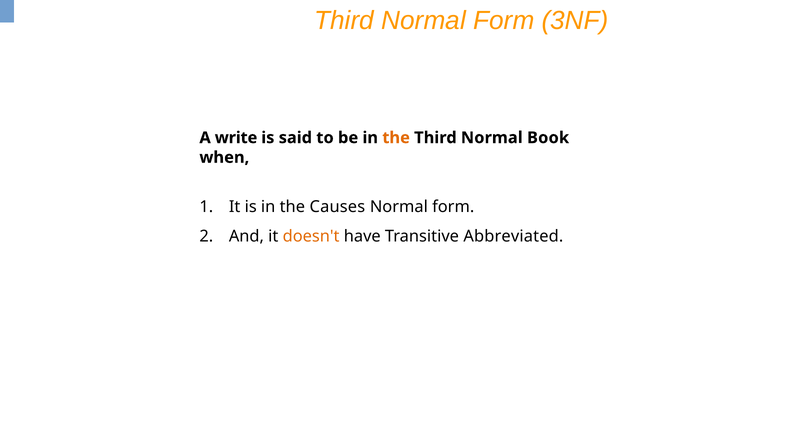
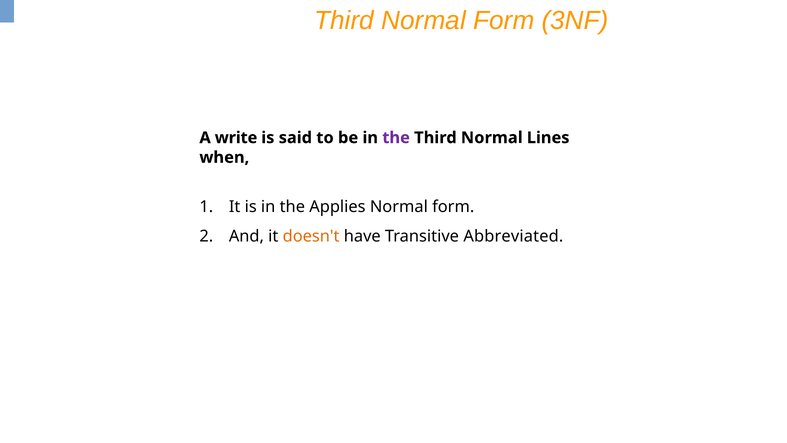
the at (396, 138) colour: orange -> purple
Book: Book -> Lines
Causes: Causes -> Applies
